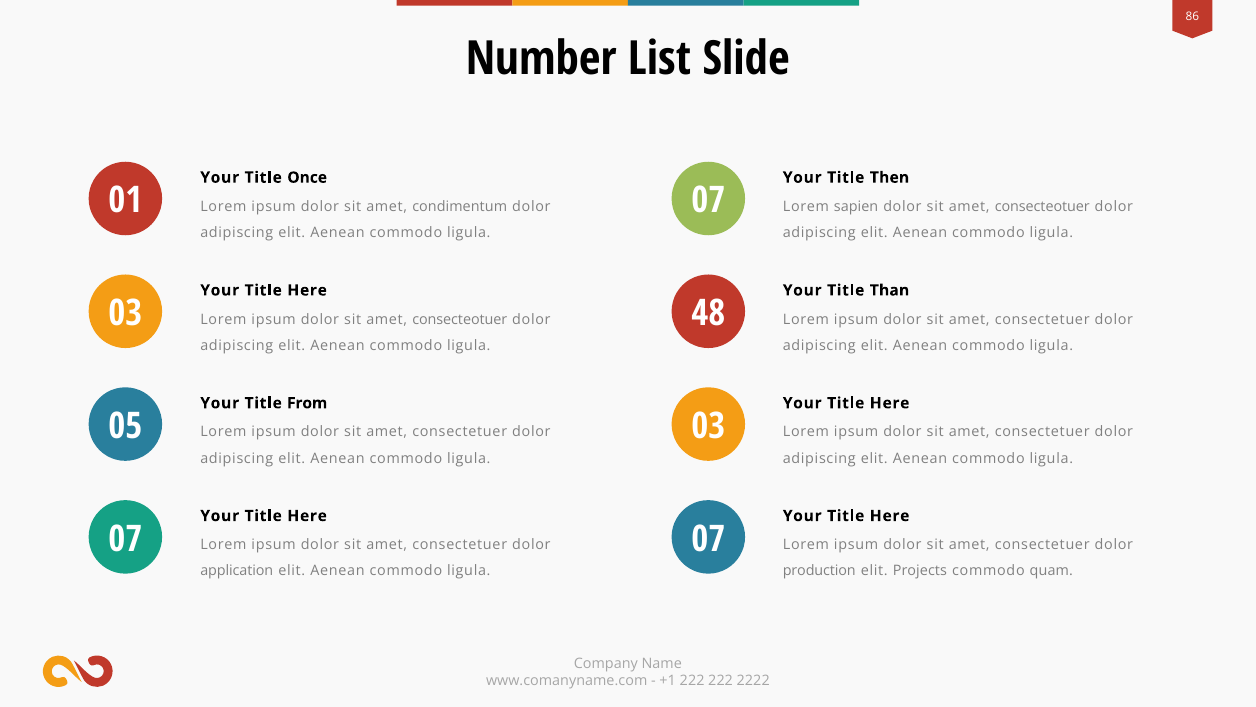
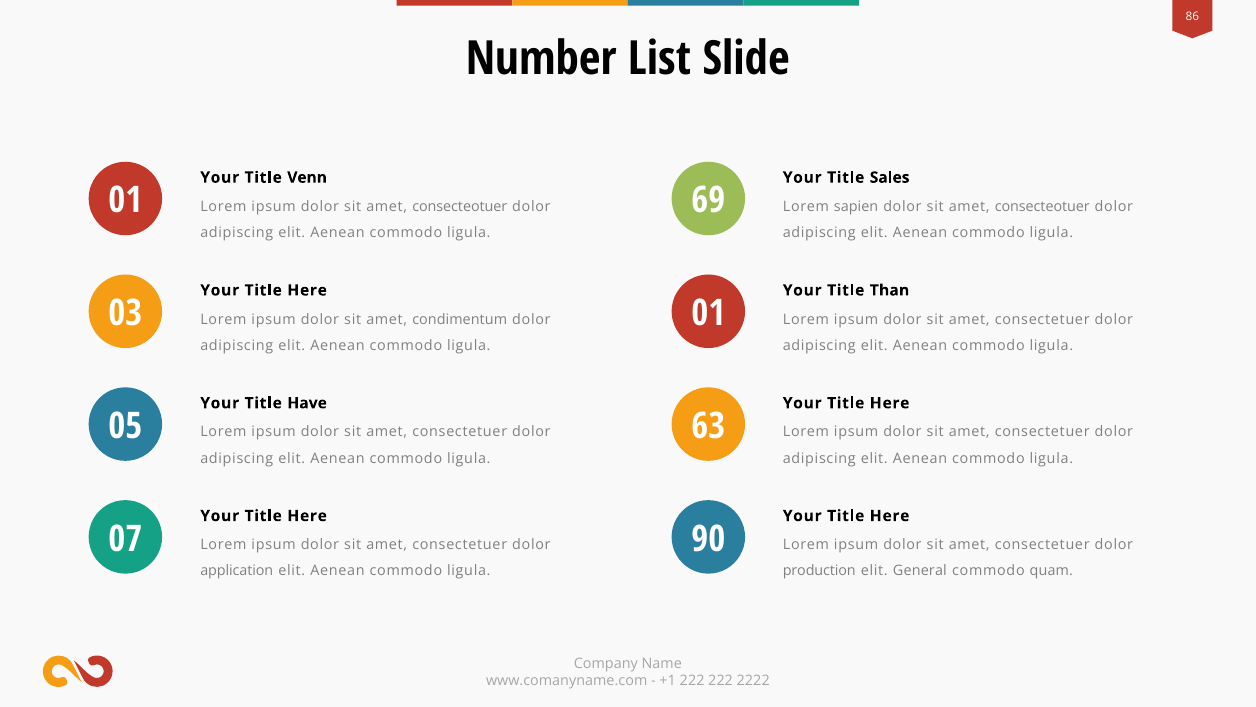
Once: Once -> Venn
Then: Then -> Sales
01 07: 07 -> 69
condimentum at (460, 206): condimentum -> consecteotuer
03 48: 48 -> 01
consecteotuer at (460, 319): consecteotuer -> condimentum
From: From -> Have
05 03: 03 -> 63
07 07: 07 -> 90
Projects: Projects -> General
